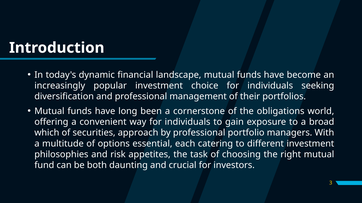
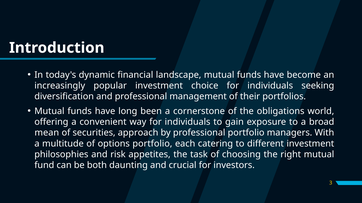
which: which -> mean
options essential: essential -> portfolio
